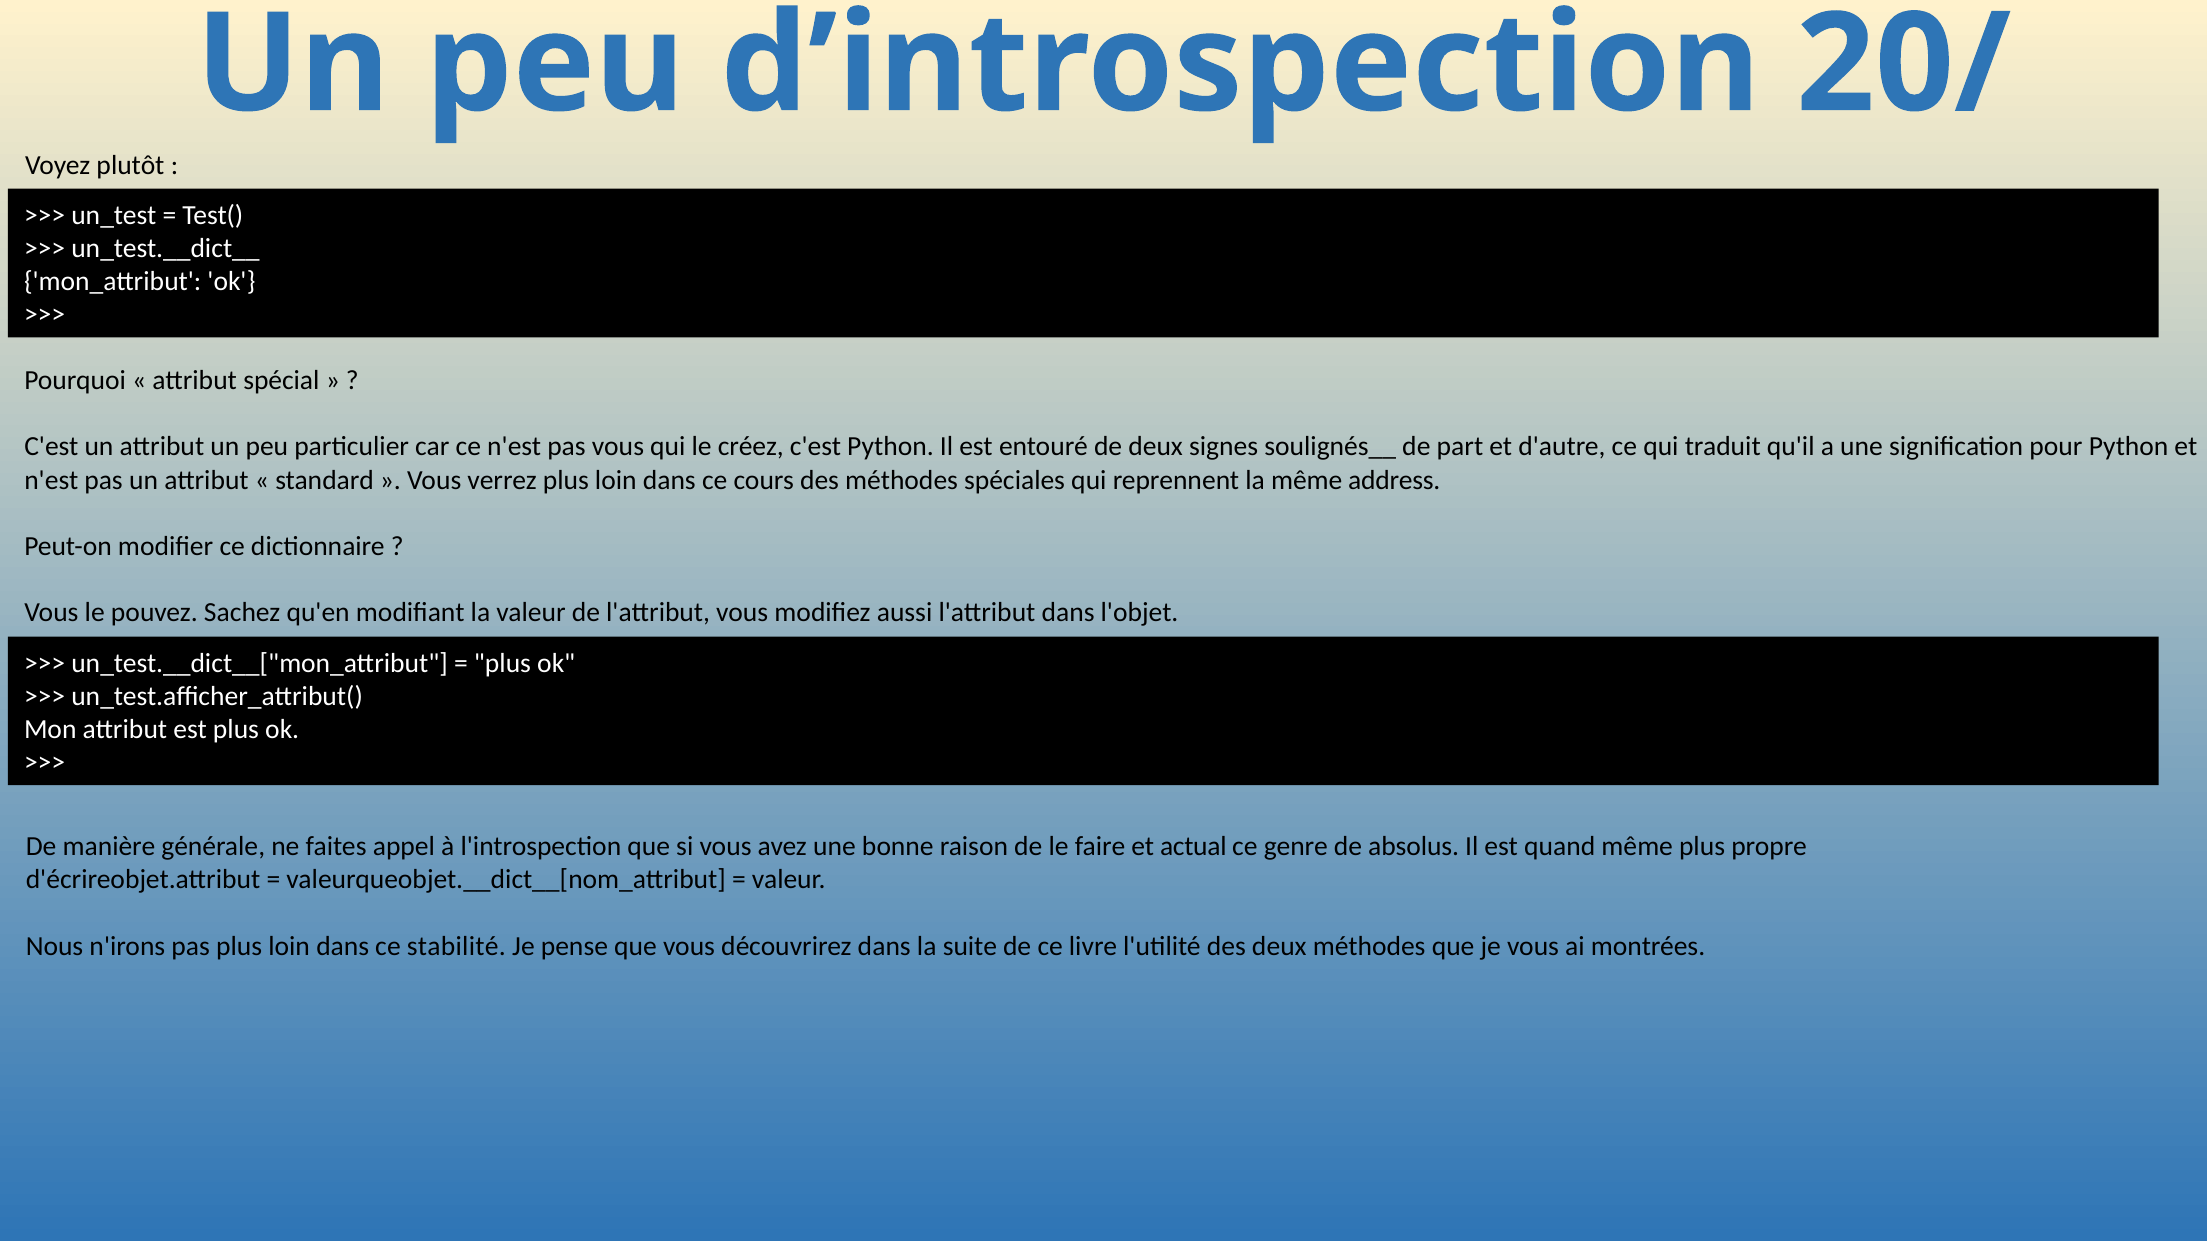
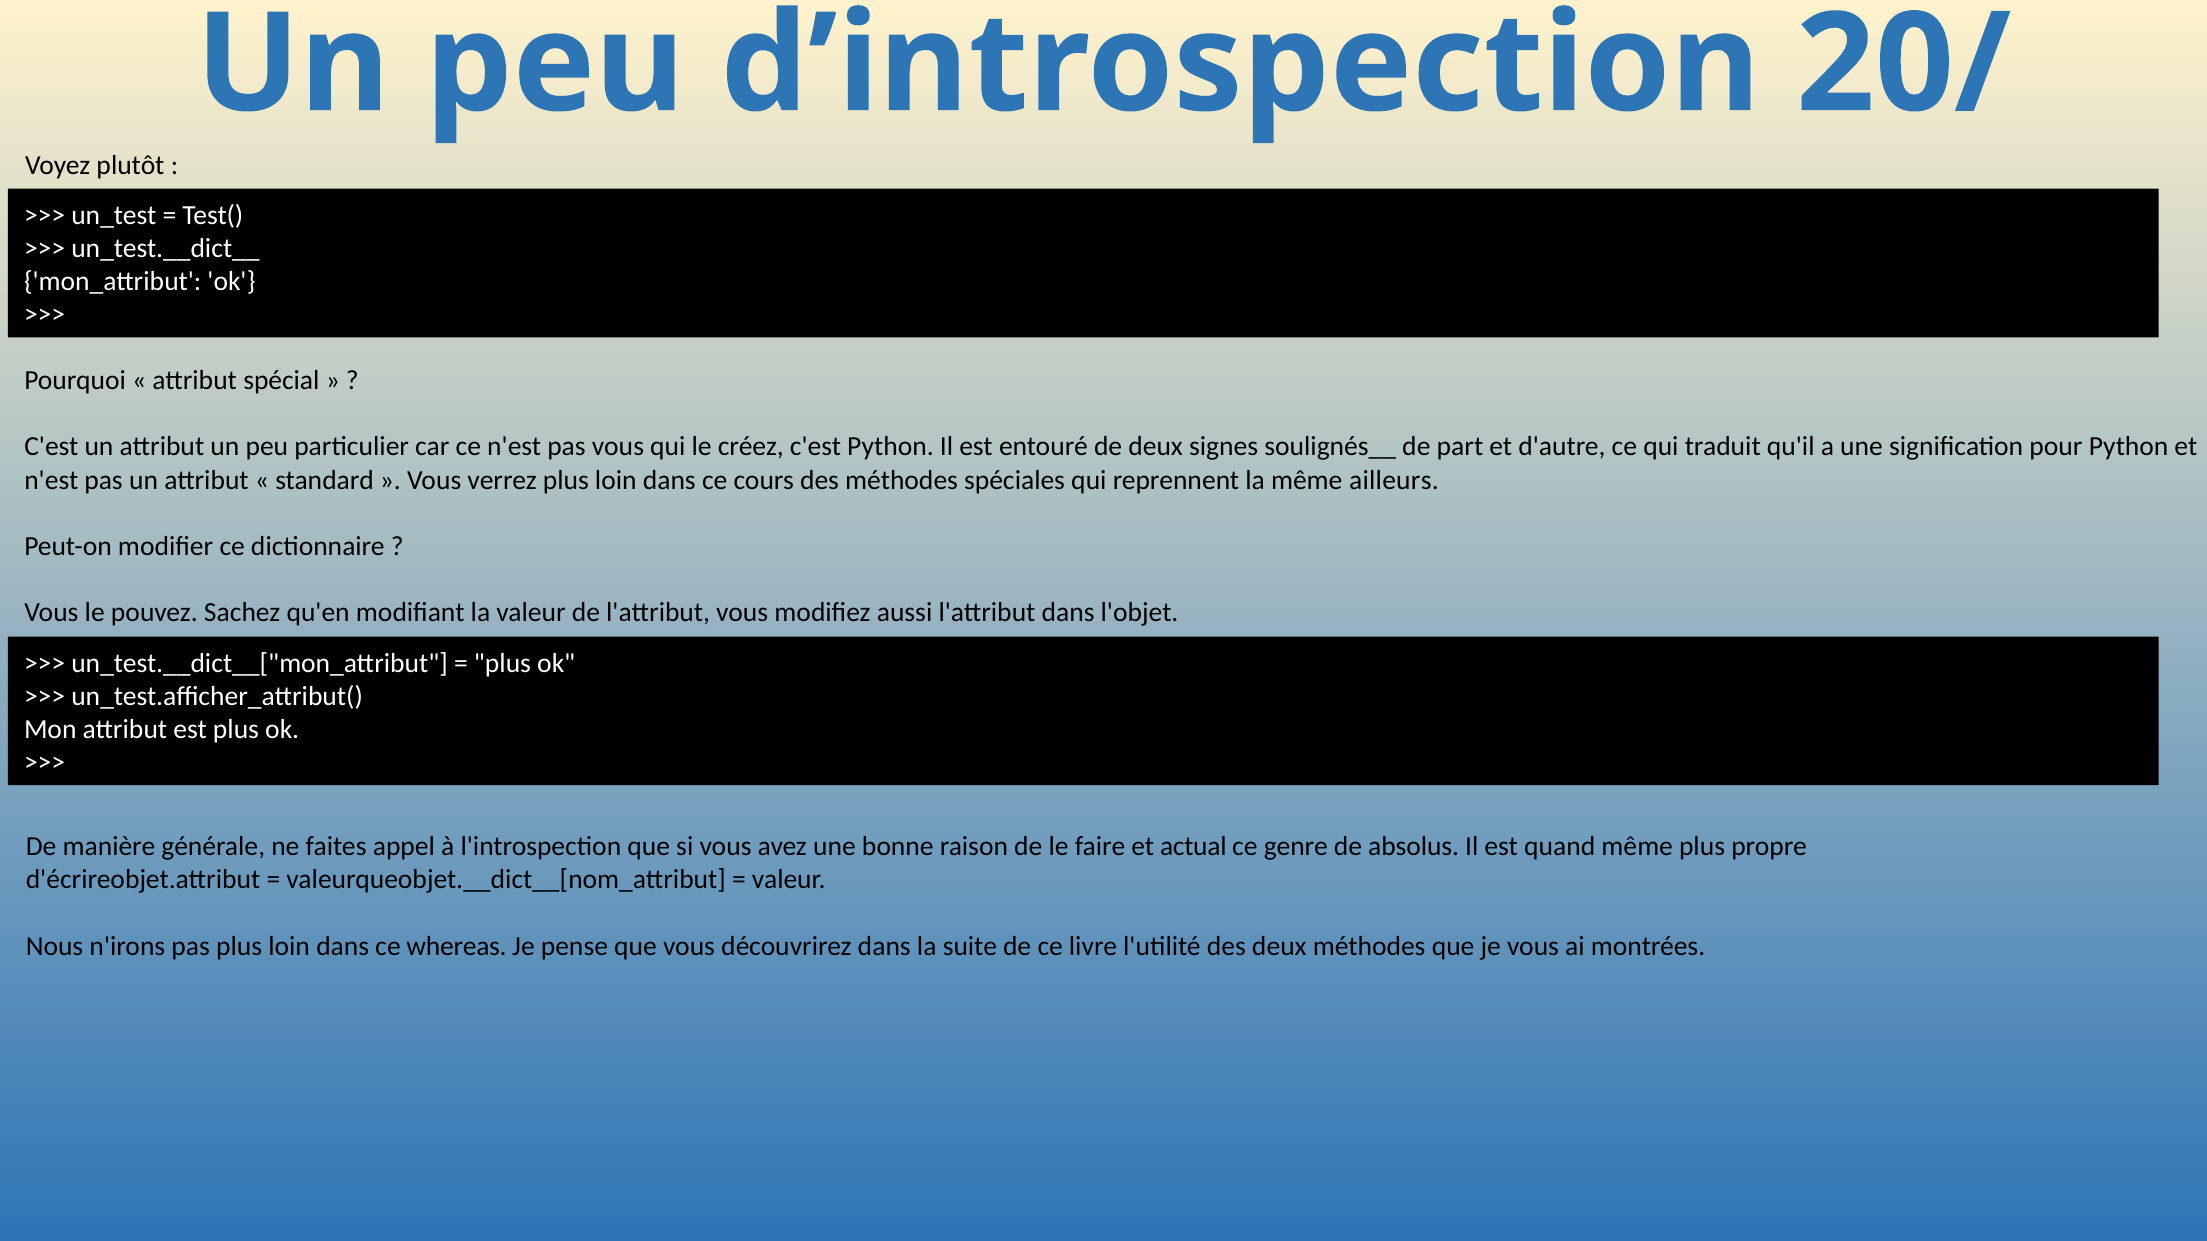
address: address -> ailleurs
stabilité: stabilité -> whereas
